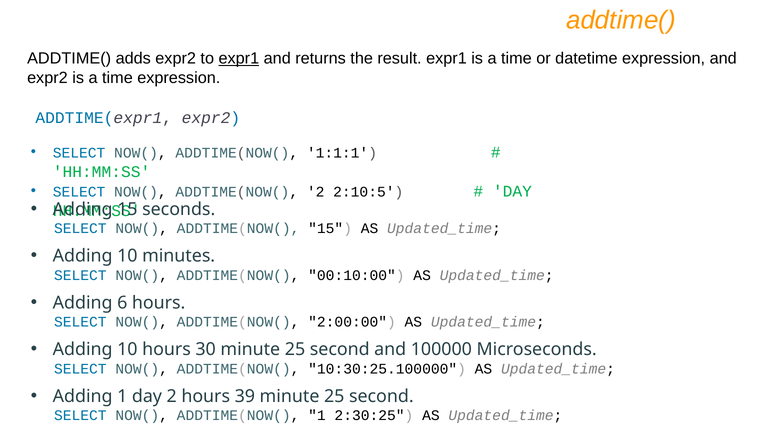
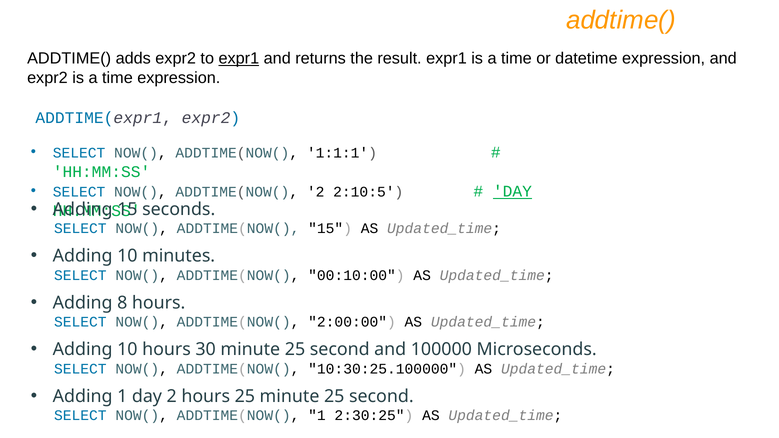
DAY at (512, 192) underline: none -> present
6: 6 -> 8
hours 39: 39 -> 25
